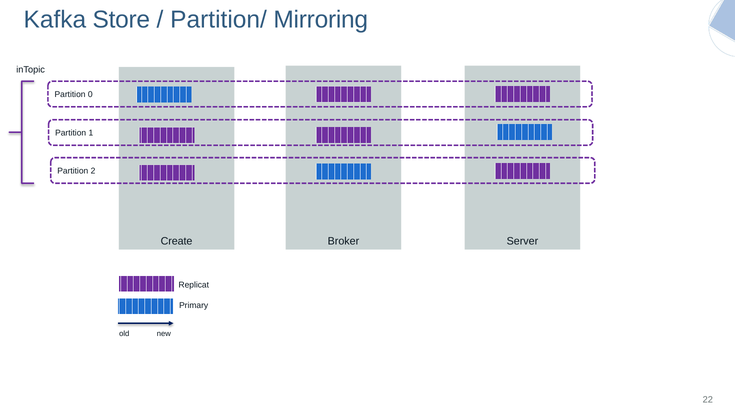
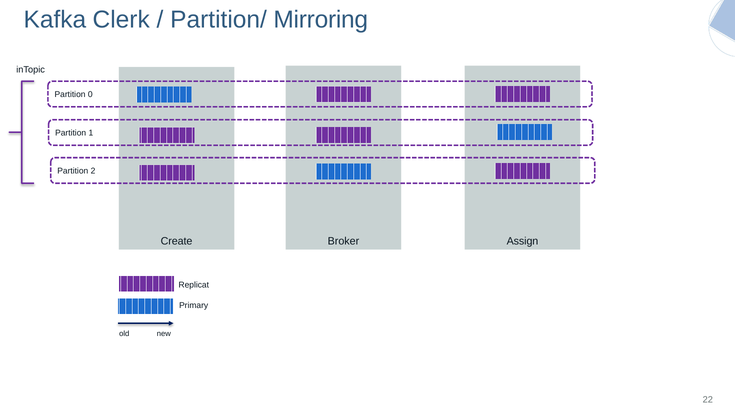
Store: Store -> Clerk
Server: Server -> Assign
